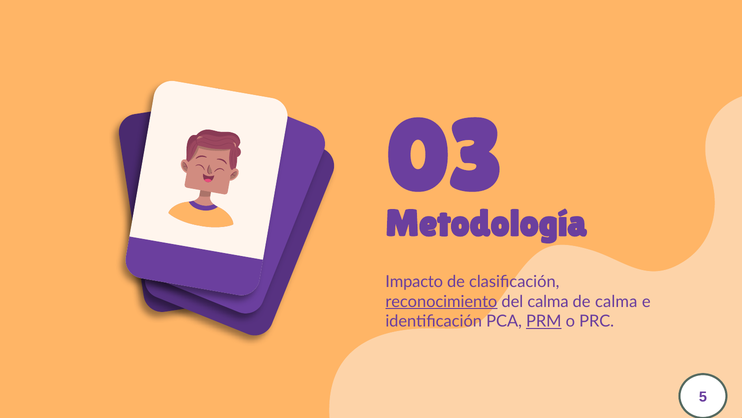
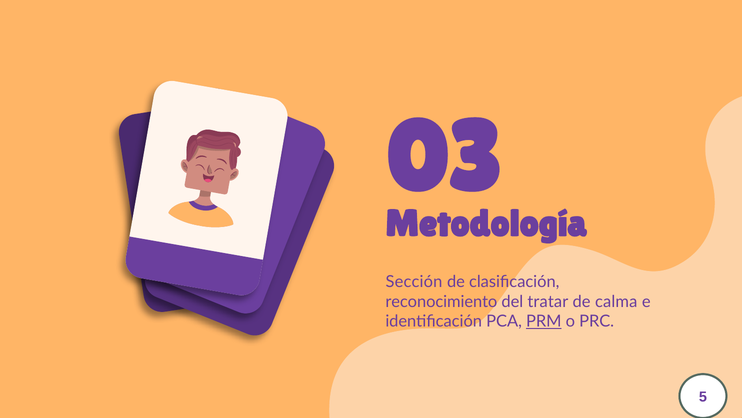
Impacto: Impacto -> Sección
reconocimiento underline: present -> none
del calma: calma -> tratar
